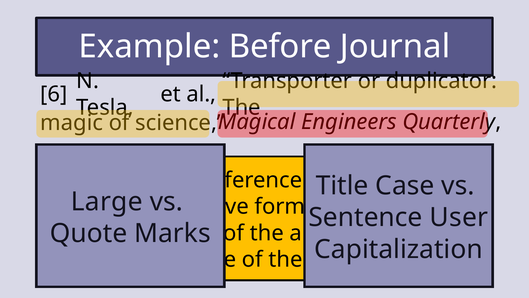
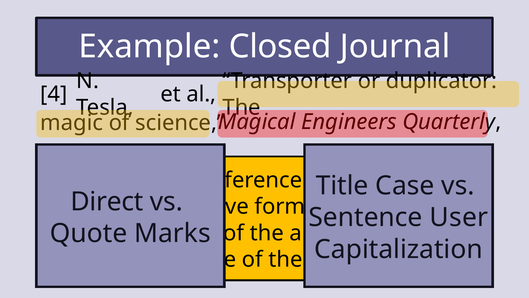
Before: Before -> Closed
6: 6 -> 4
Large: Large -> Direct
